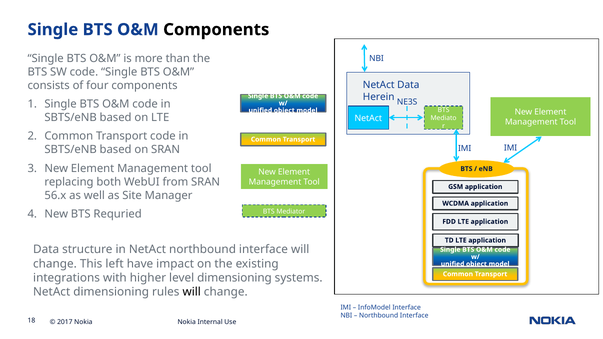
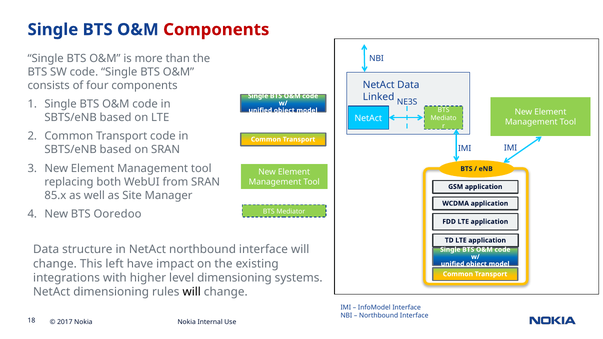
Components at (216, 30) colour: black -> red
Herein: Herein -> Linked
56.x: 56.x -> 85.x
Requried: Requried -> Ooredoo
